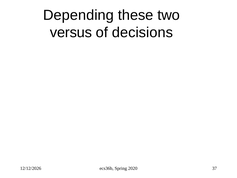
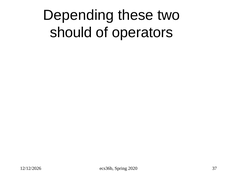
versus: versus -> should
decisions: decisions -> operators
